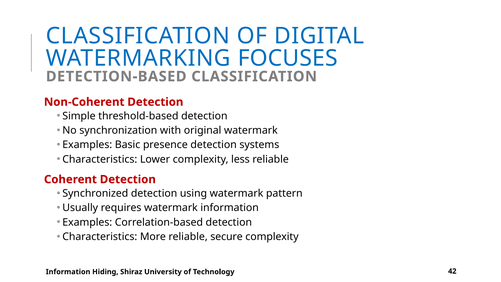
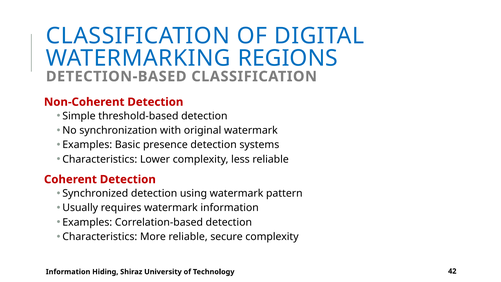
FOCUSES: FOCUSES -> REGIONS
